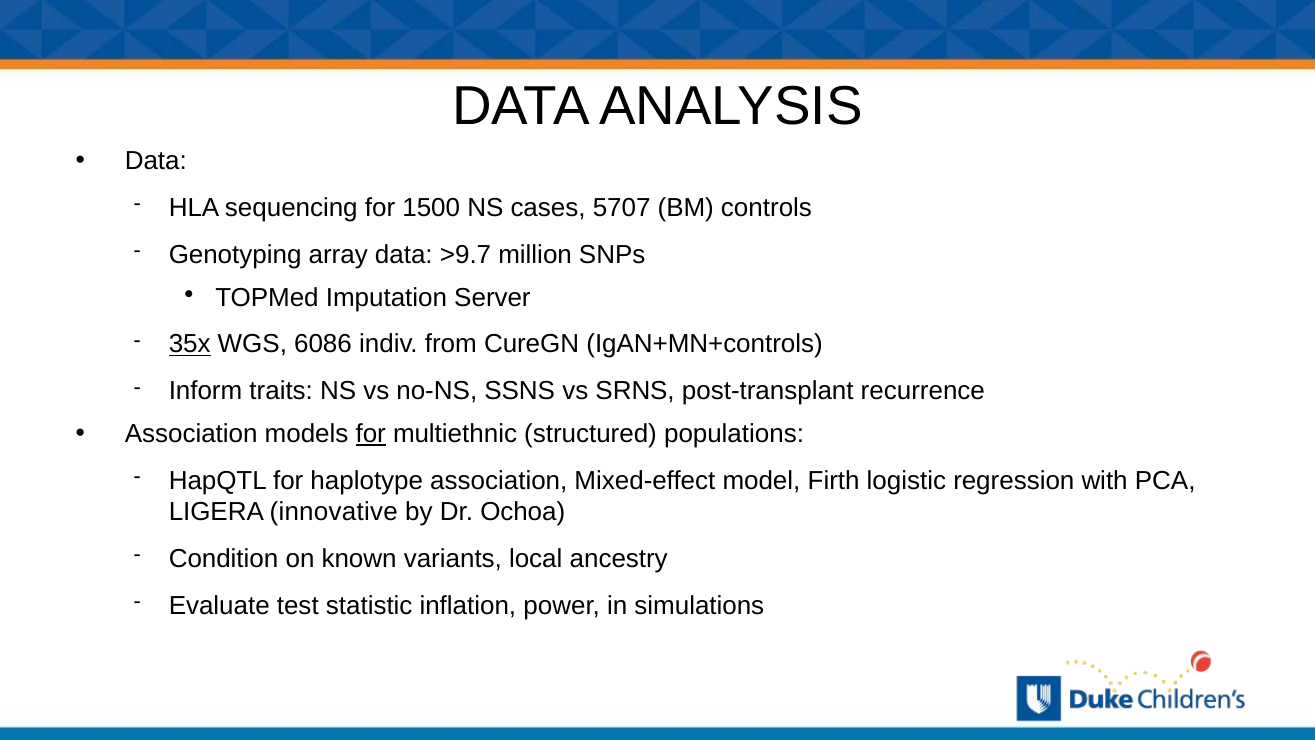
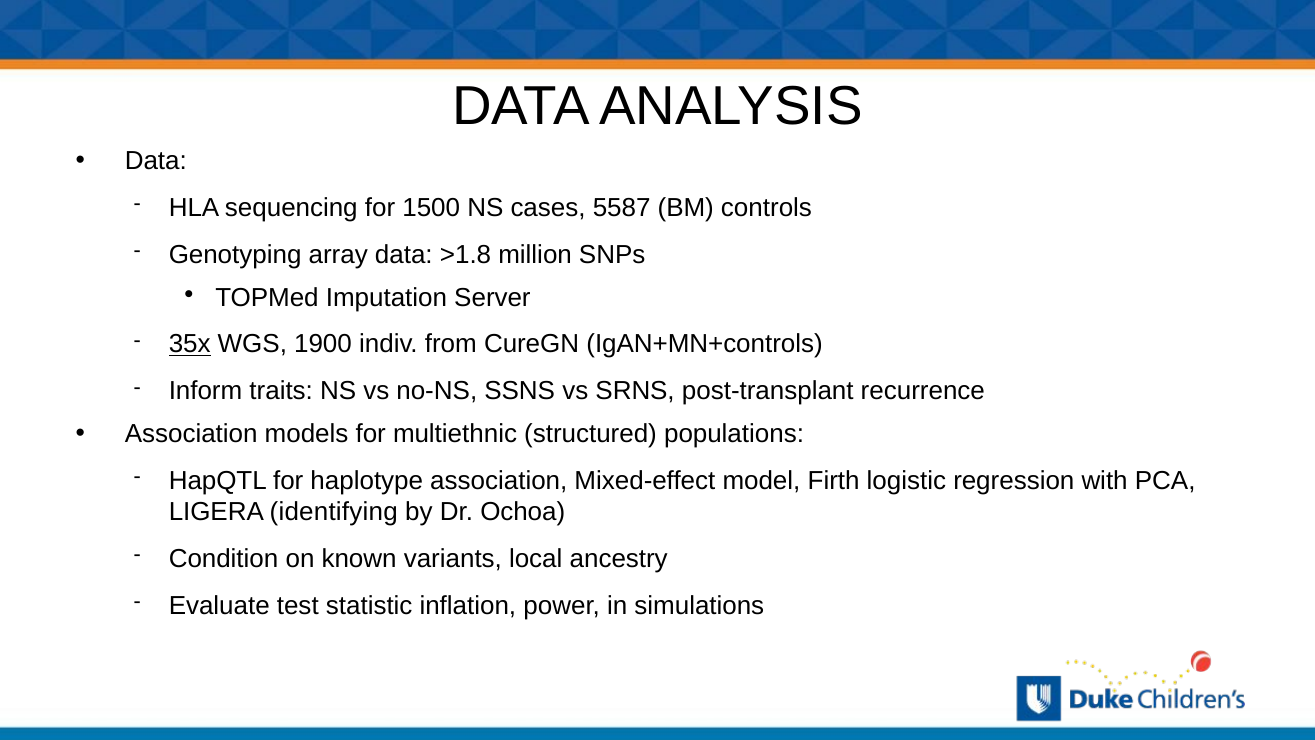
5707: 5707 -> 5587
>9.7: >9.7 -> >1.8
6086: 6086 -> 1900
for at (371, 434) underline: present -> none
innovative: innovative -> identifying
